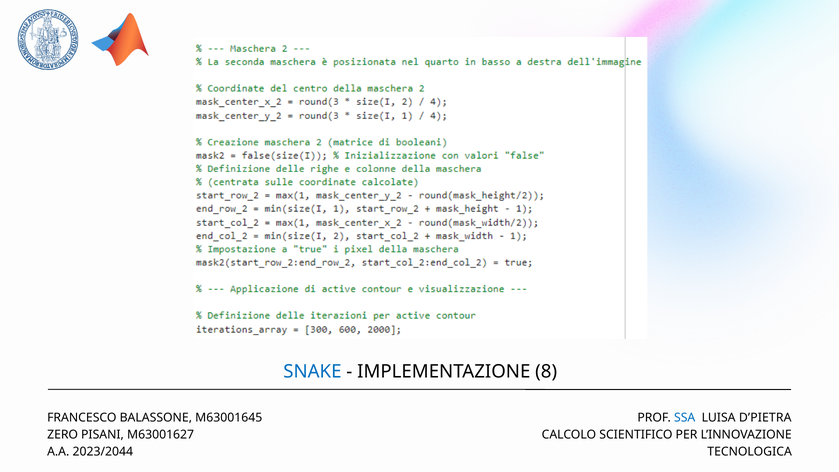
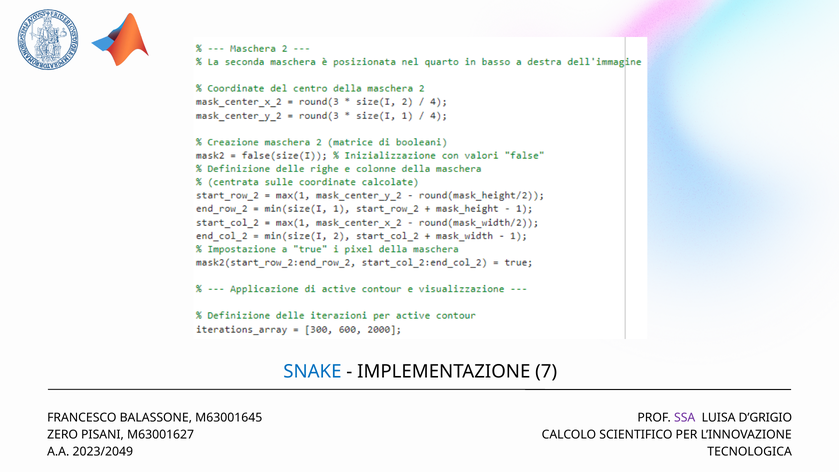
8: 8 -> 7
SSA colour: blue -> purple
D’PIETRA: D’PIETRA -> D’GRIGIO
2023/2044: 2023/2044 -> 2023/2049
